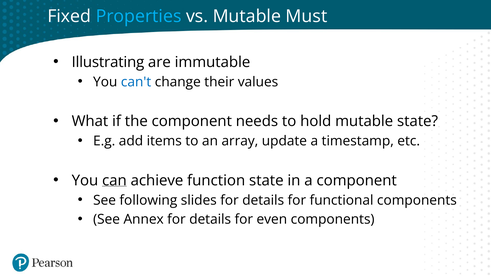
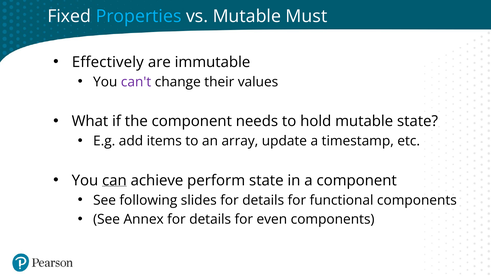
Illustrating: Illustrating -> Effectively
can't colour: blue -> purple
function: function -> perform
